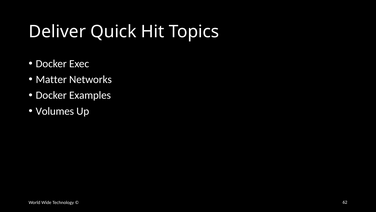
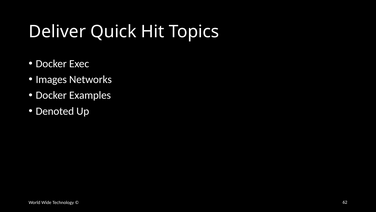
Matter: Matter -> Images
Volumes: Volumes -> Denoted
